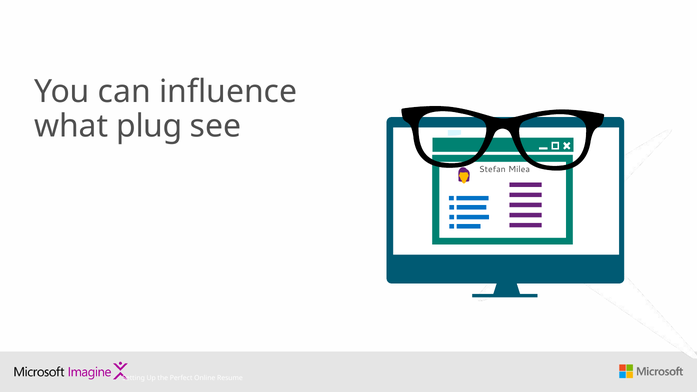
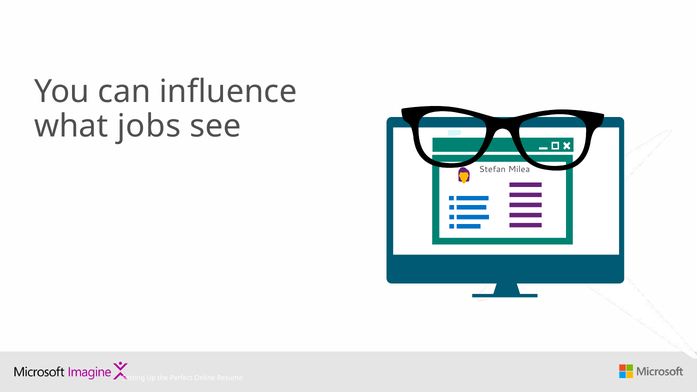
plug: plug -> jobs
